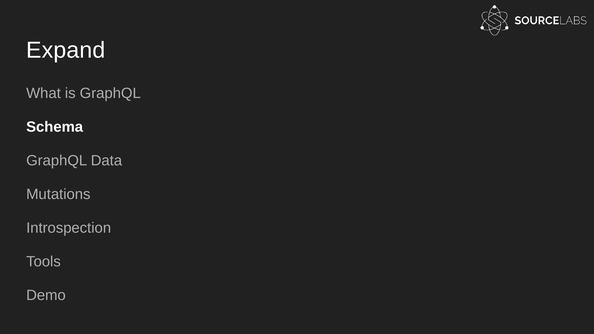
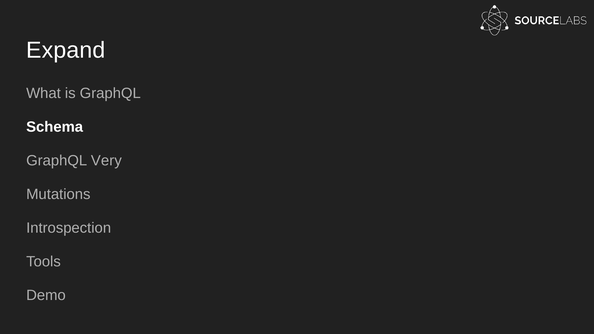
Data: Data -> Very
